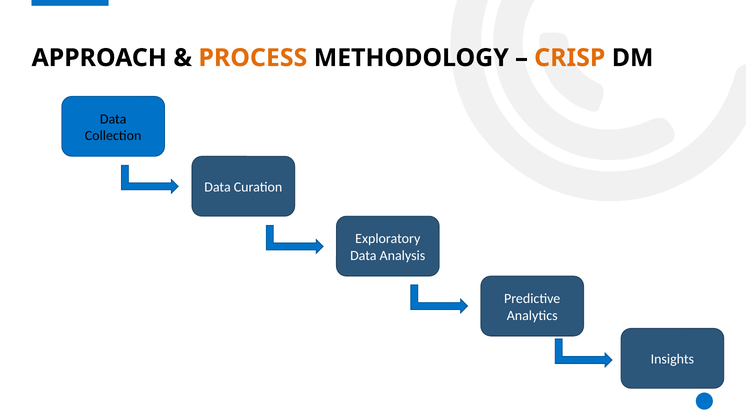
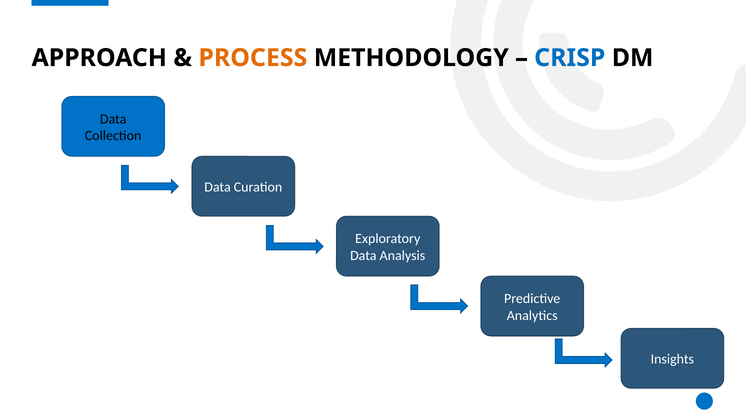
CRISP colour: orange -> blue
